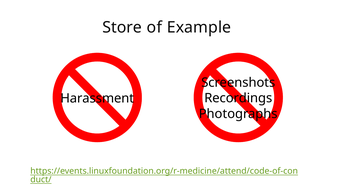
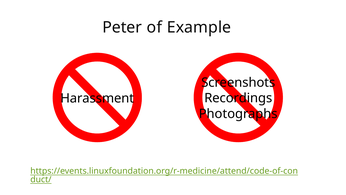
Store: Store -> Peter
